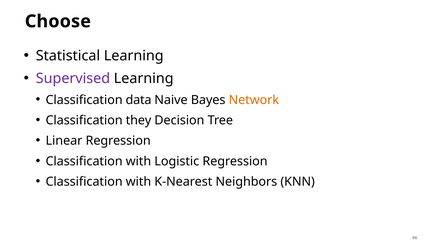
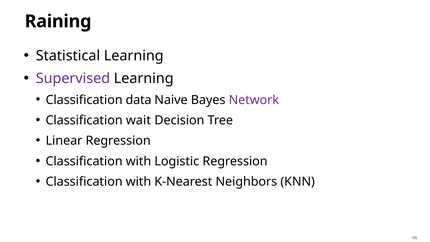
Choose: Choose -> Raining
Network colour: orange -> purple
they: they -> wait
